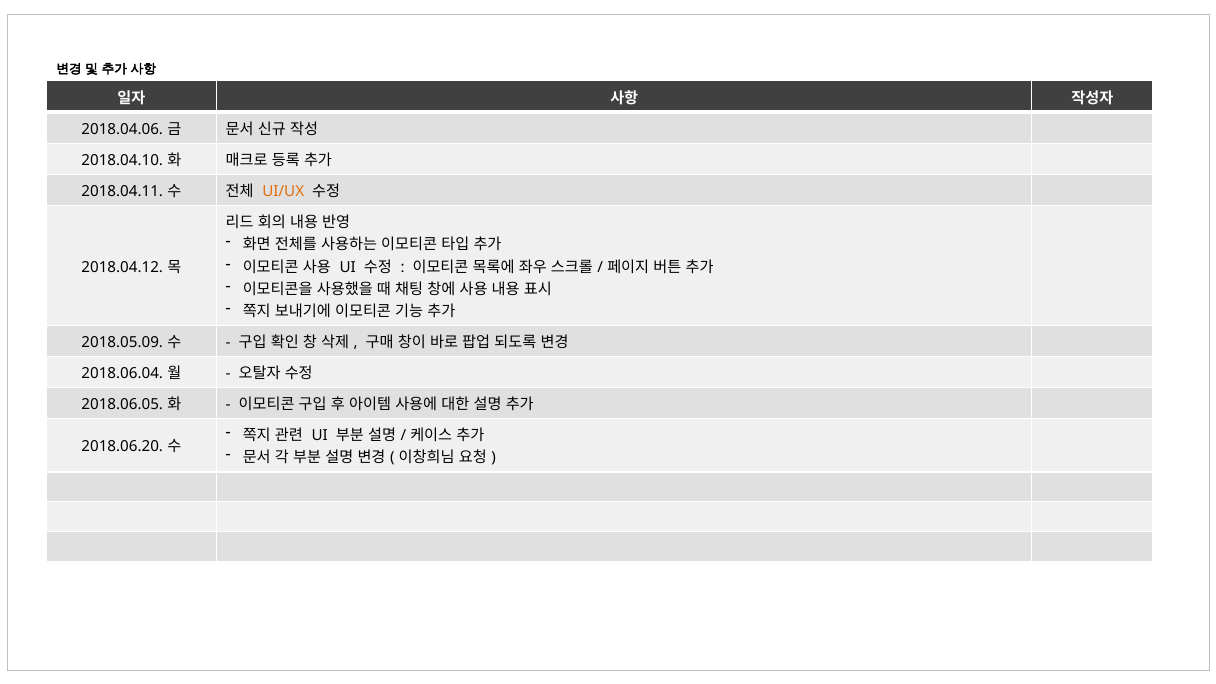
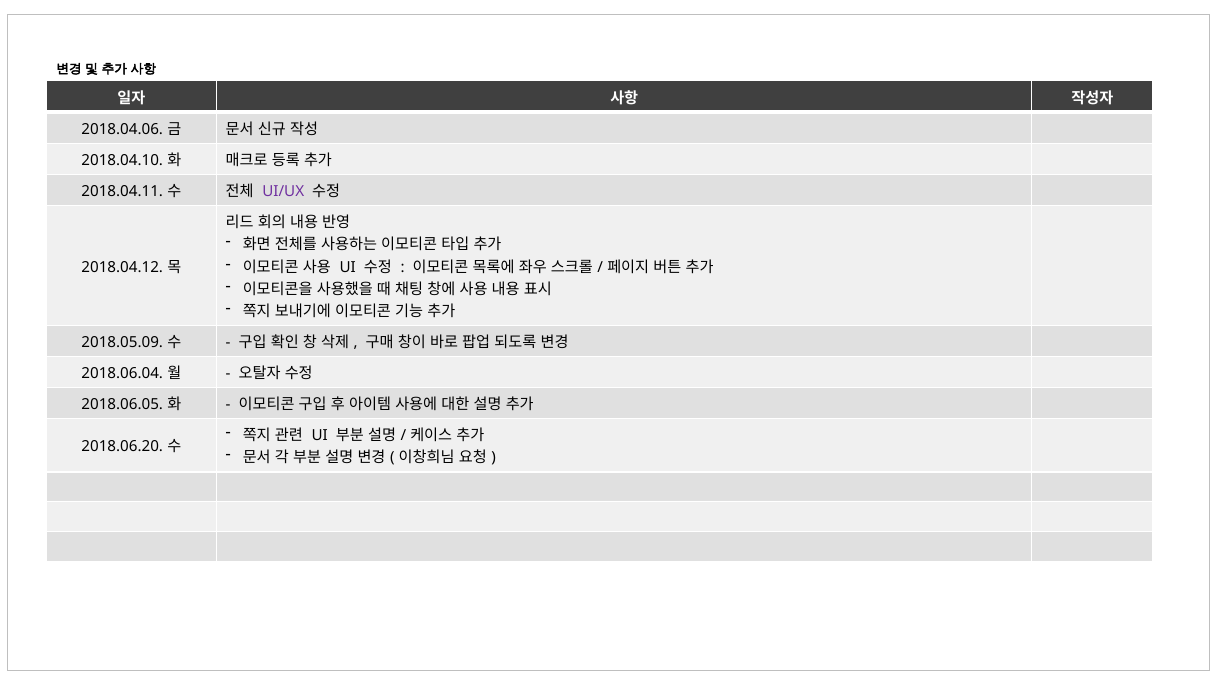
UI/UX colour: orange -> purple
